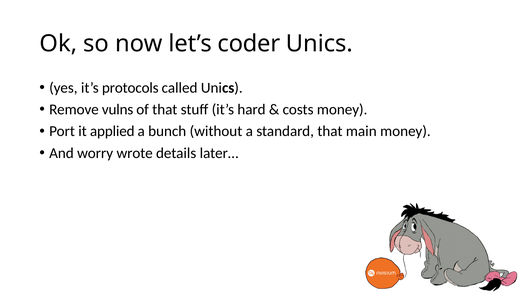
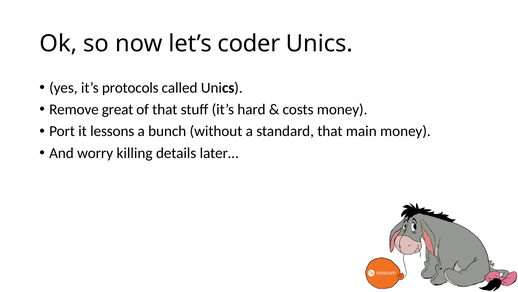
vulns: vulns -> great
applied: applied -> lessons
wrote: wrote -> killing
